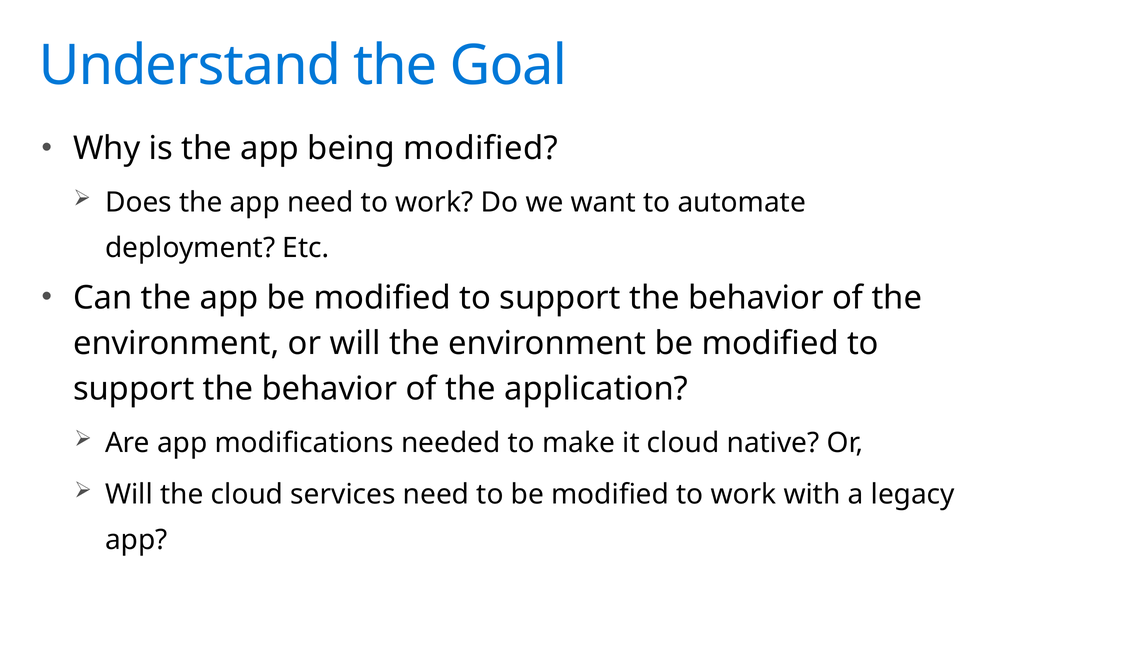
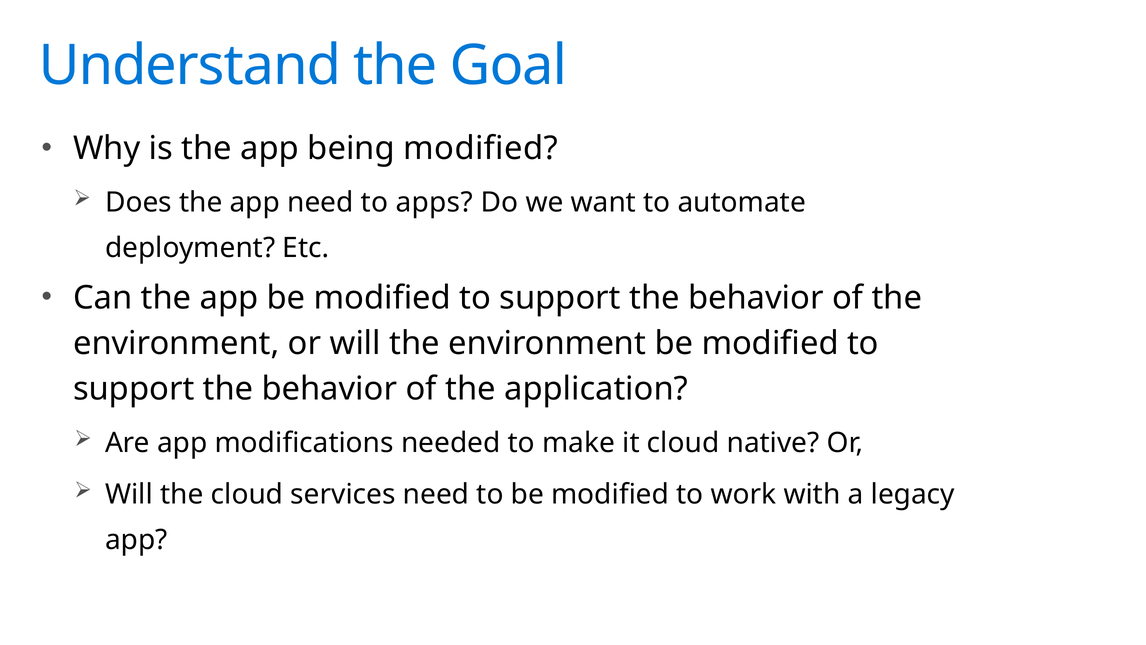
need to work: work -> apps
